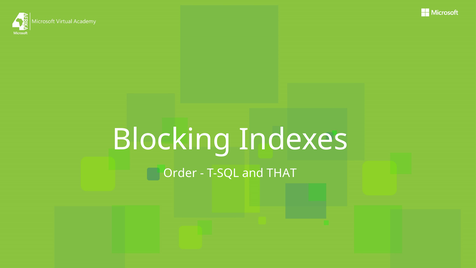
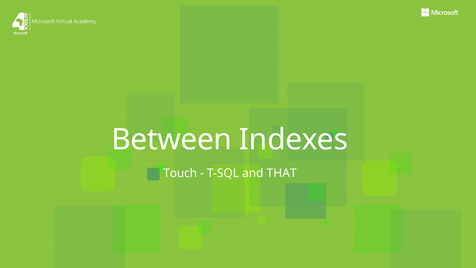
Blocking: Blocking -> Between
Order: Order -> Touch
